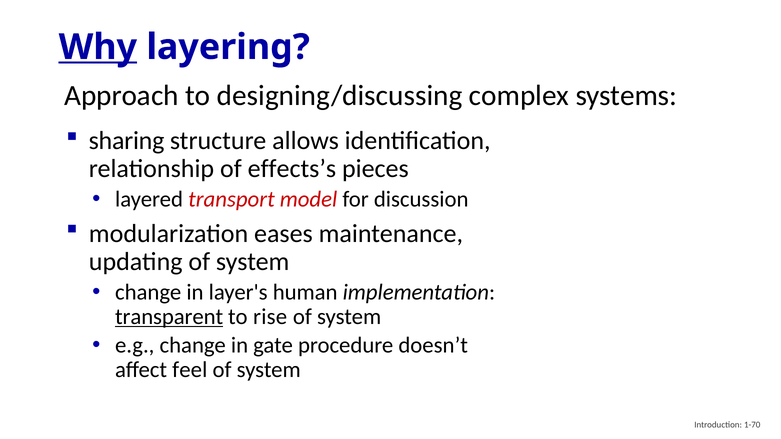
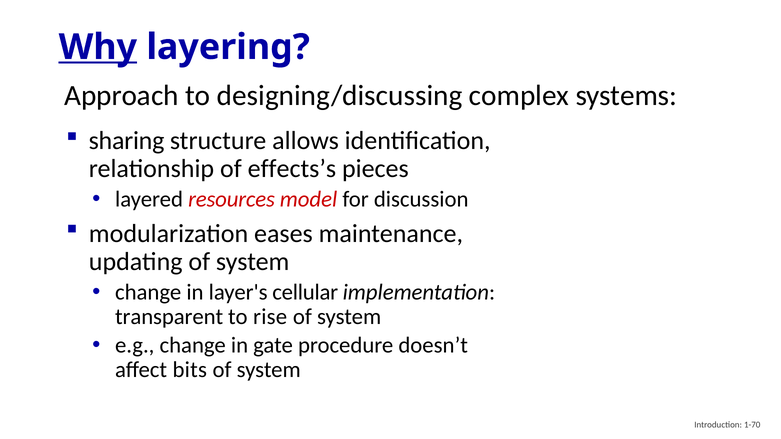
transport: transport -> resources
human: human -> cellular
transparent underline: present -> none
feel: feel -> bits
